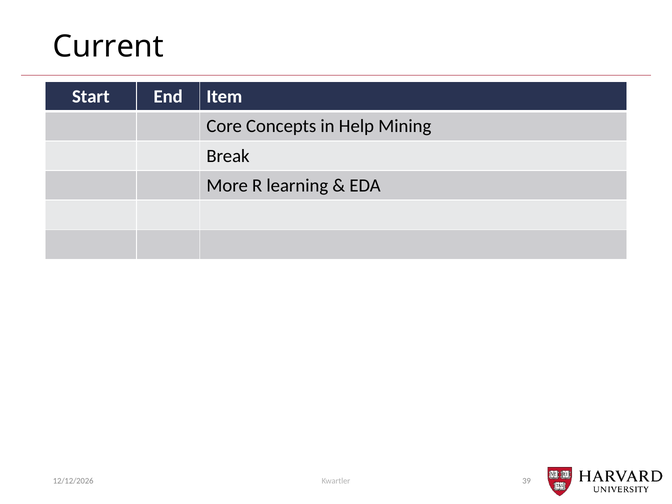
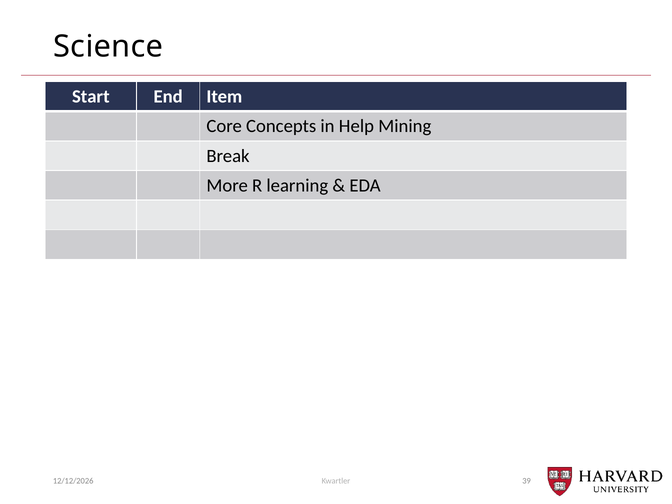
Current: Current -> Science
